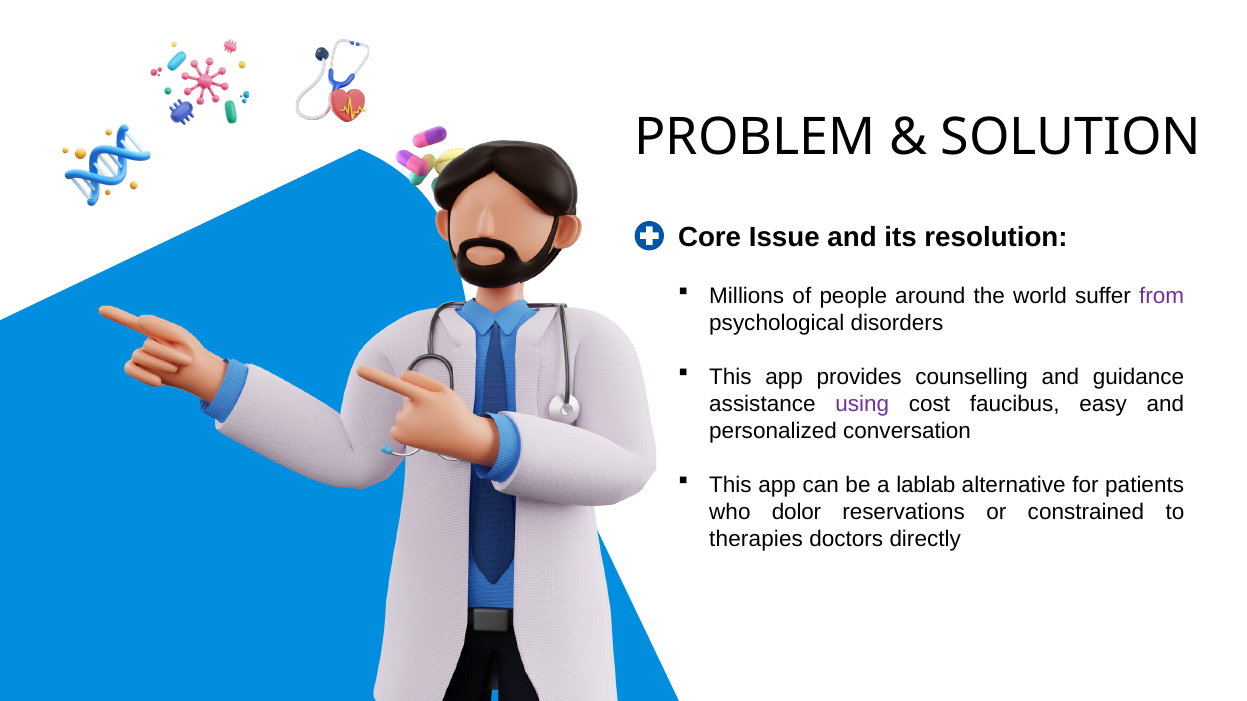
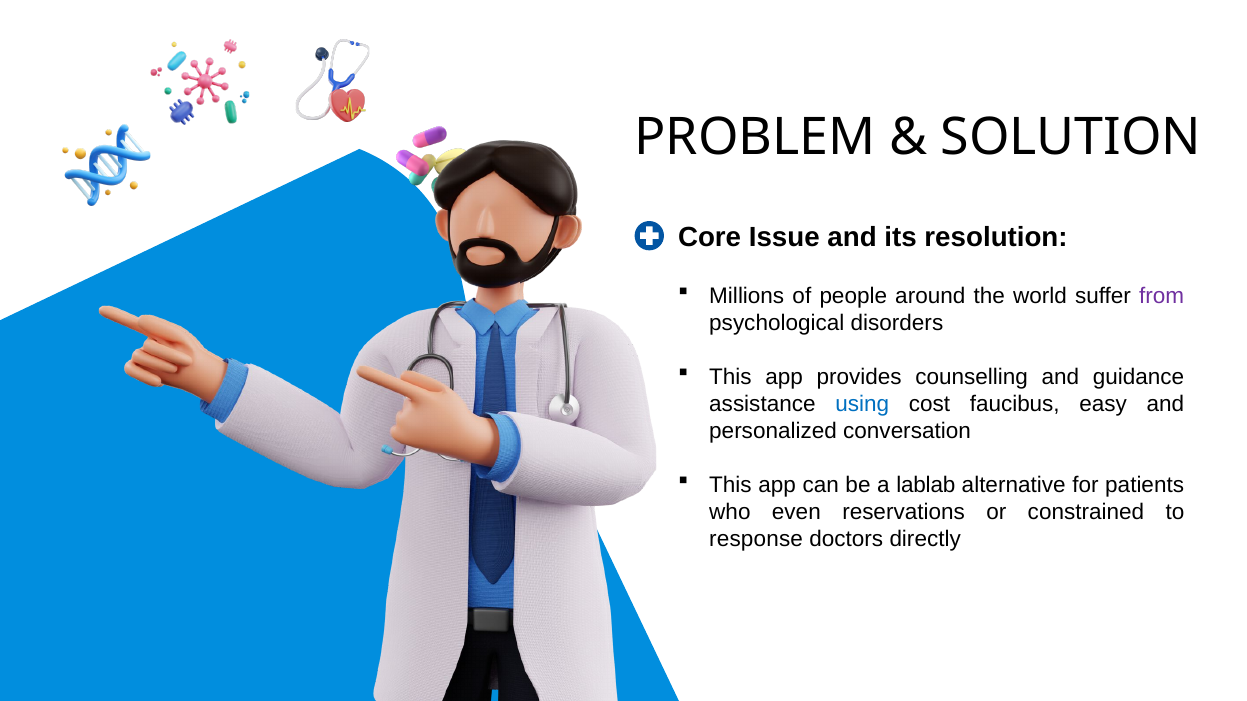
using colour: purple -> blue
dolor: dolor -> even
therapies: therapies -> response
